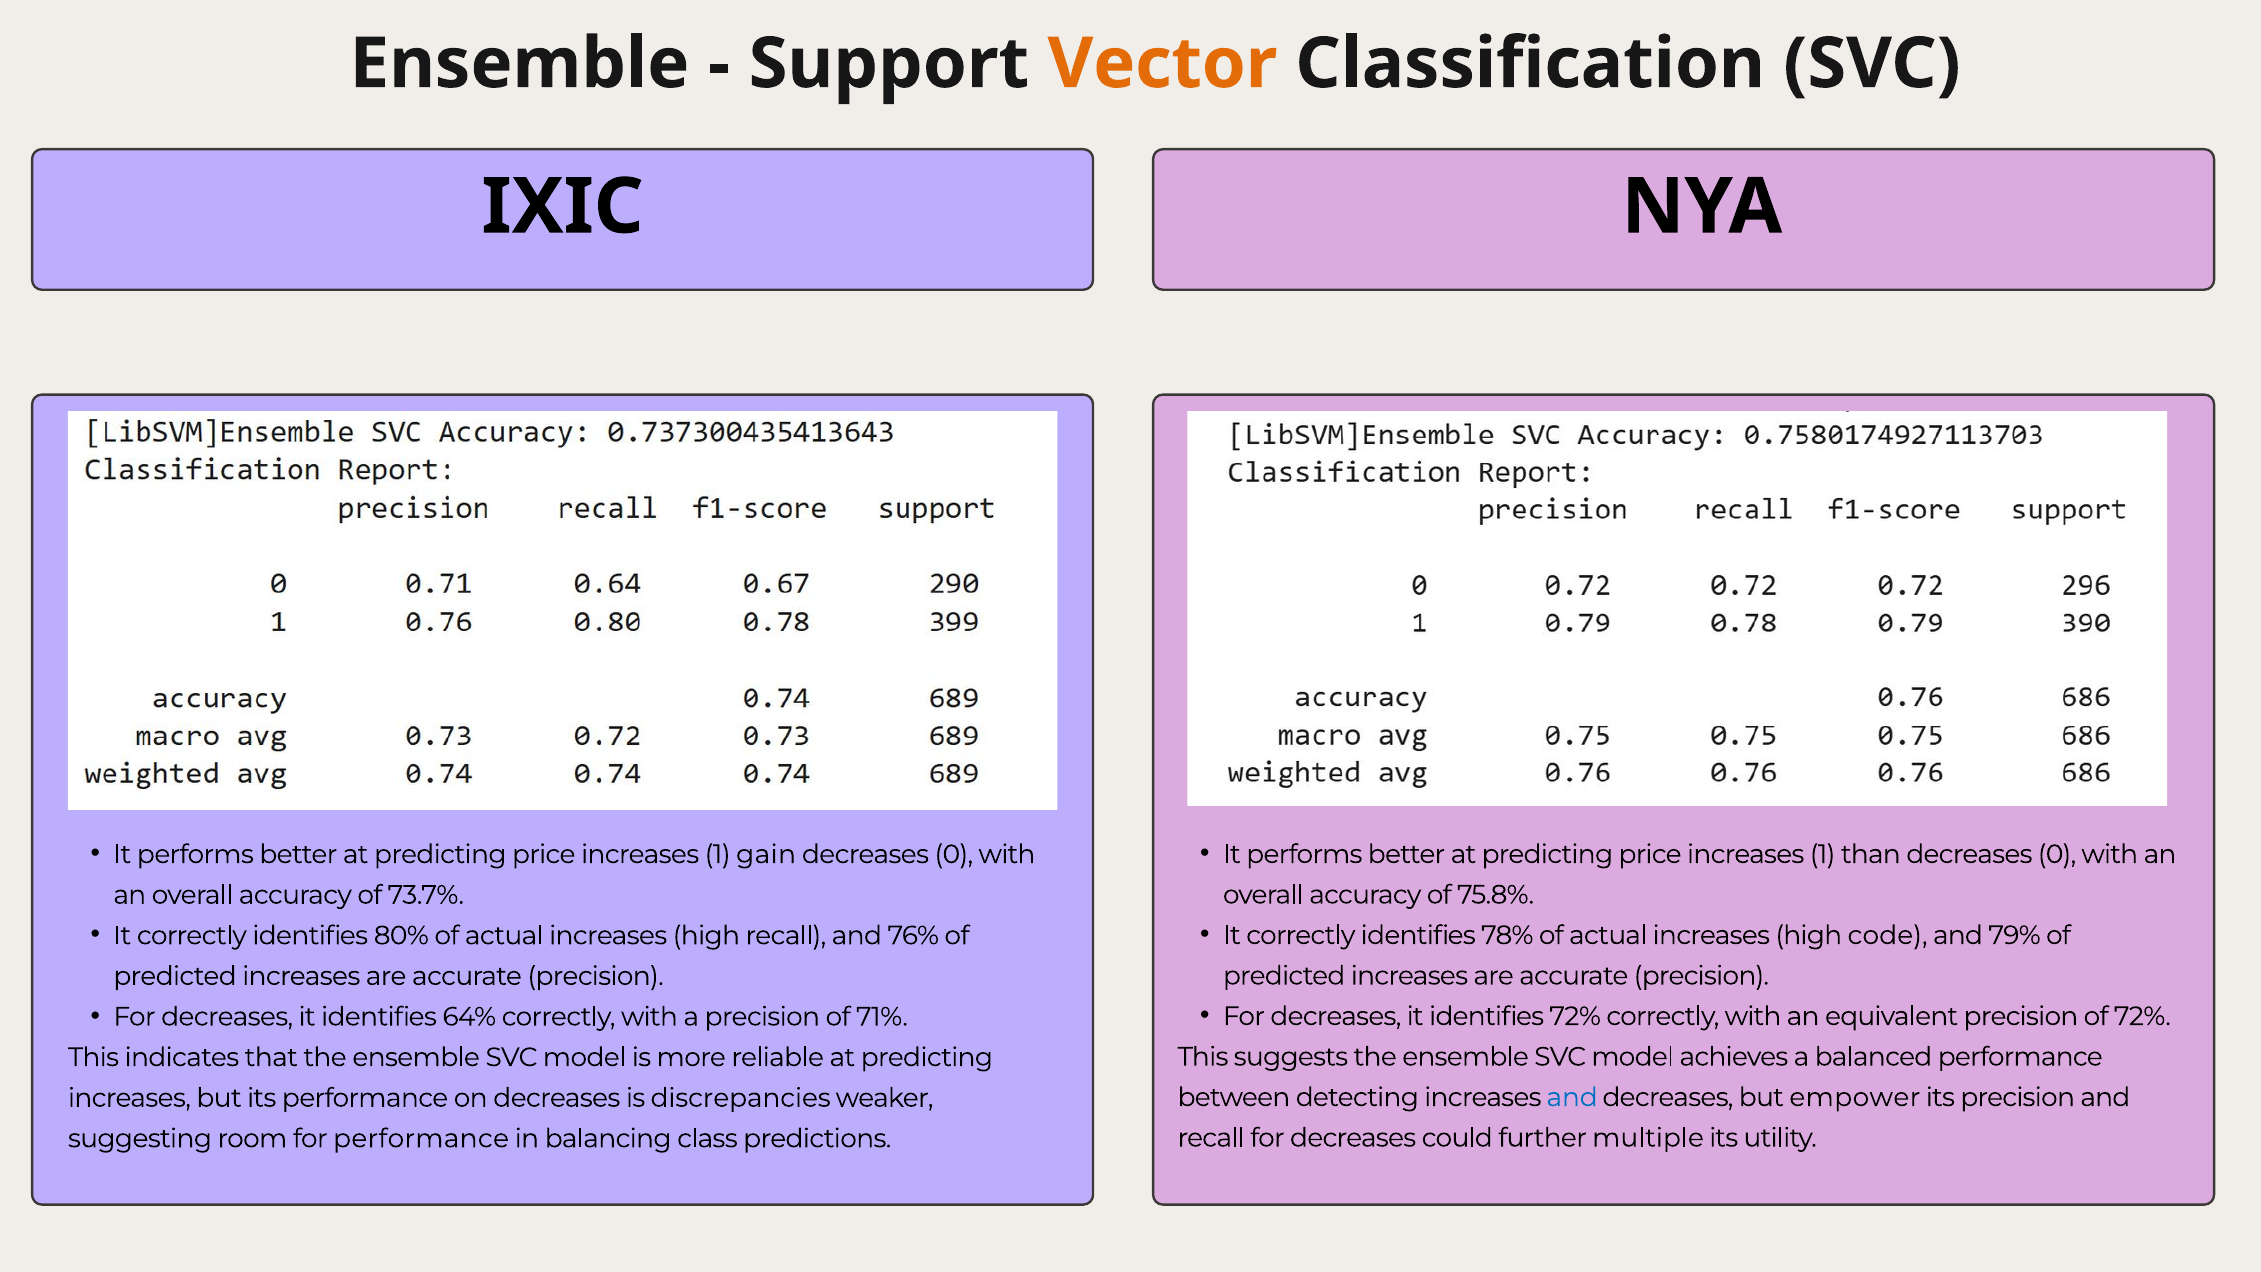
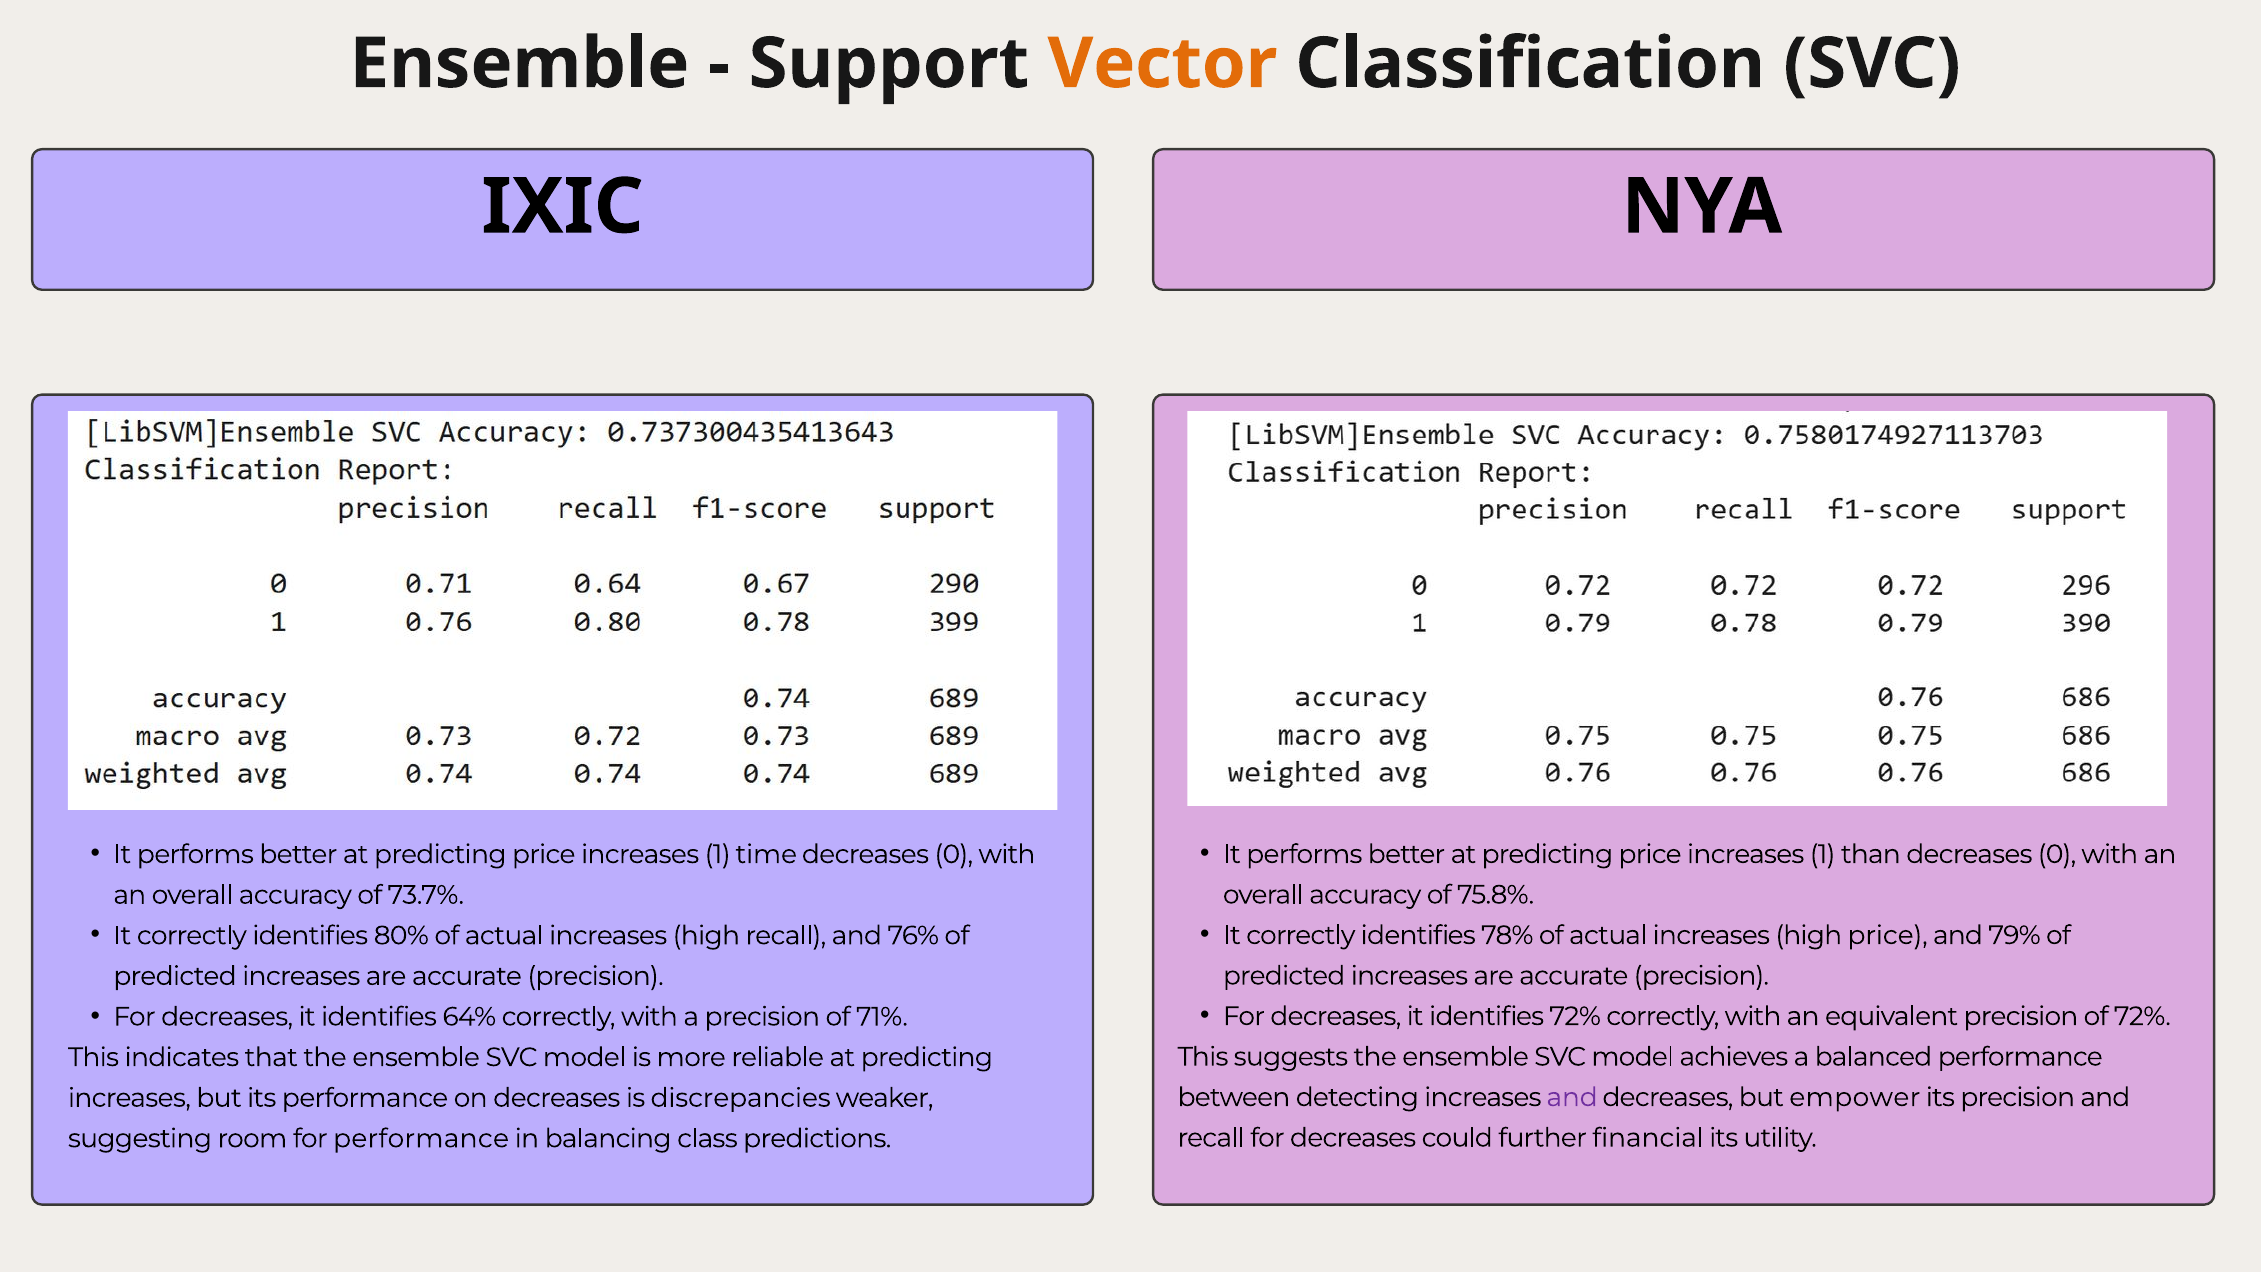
gain: gain -> time
high code: code -> price
and at (1572, 1097) colour: blue -> purple
multiple: multiple -> financial
